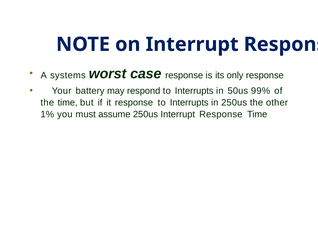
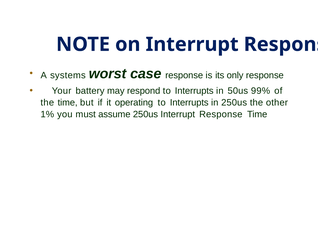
it response: response -> operating
